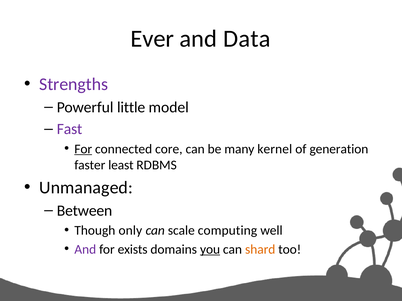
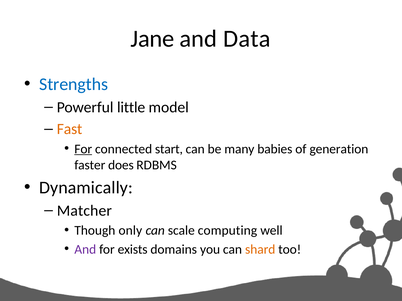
Ever: Ever -> Jane
Strengths colour: purple -> blue
Fast colour: purple -> orange
core: core -> start
kernel: kernel -> babies
least: least -> does
Unmanaged: Unmanaged -> Dynamically
Between: Between -> Matcher
you underline: present -> none
